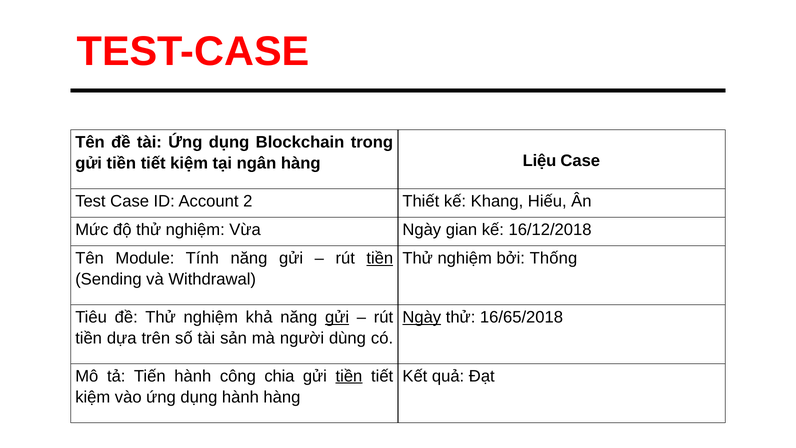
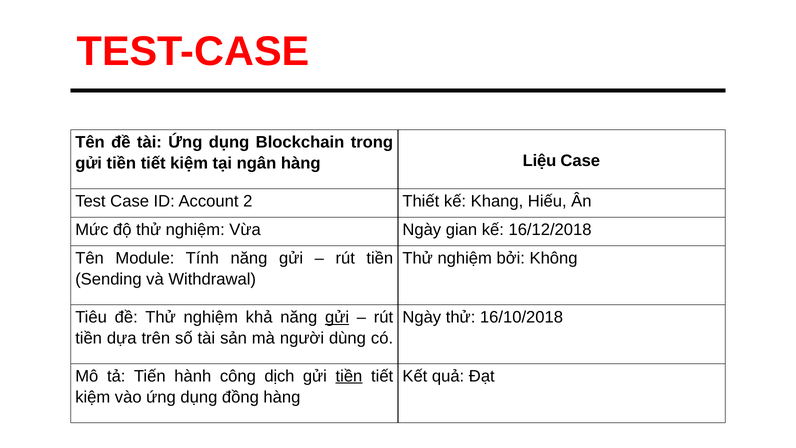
tiền at (380, 258) underline: present -> none
Thống: Thống -> Không
Ngày at (422, 317) underline: present -> none
16/65/2018: 16/65/2018 -> 16/10/2018
chia: chia -> dịch
dụng hành: hành -> đồng
